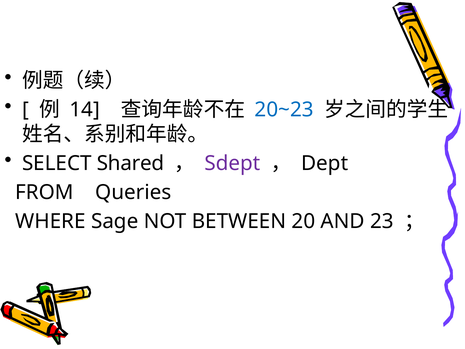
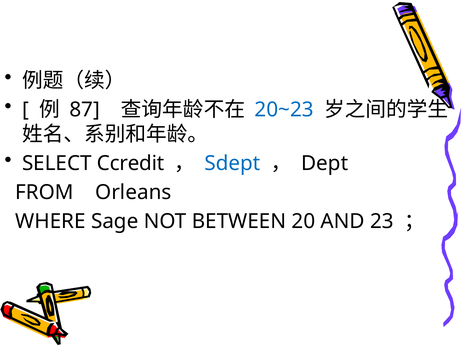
14: 14 -> 87
Shared: Shared -> Ccredit
Sdept colour: purple -> blue
Queries: Queries -> Orleans
